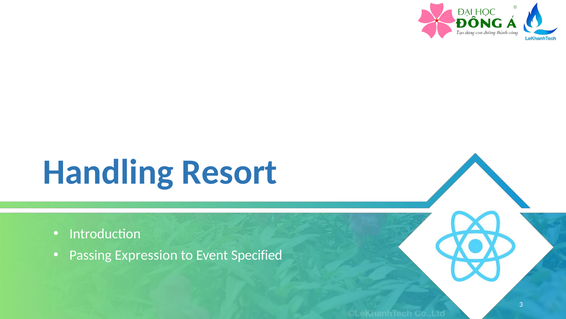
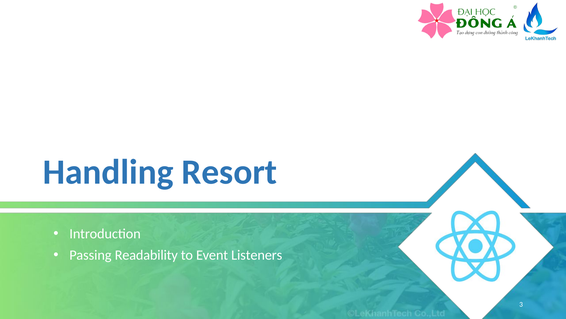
Expression: Expression -> Readability
Specified: Specified -> Listeners
